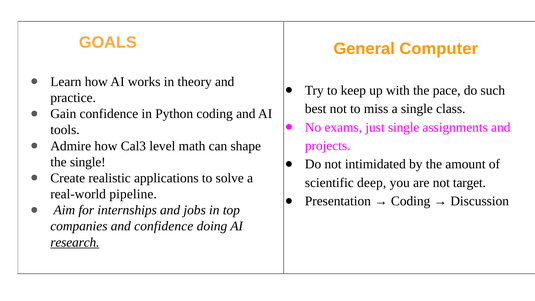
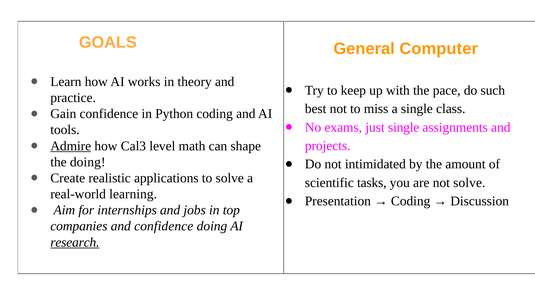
Admire underline: none -> present
the single: single -> doing
deep: deep -> tasks
not target: target -> solve
pipeline: pipeline -> learning
